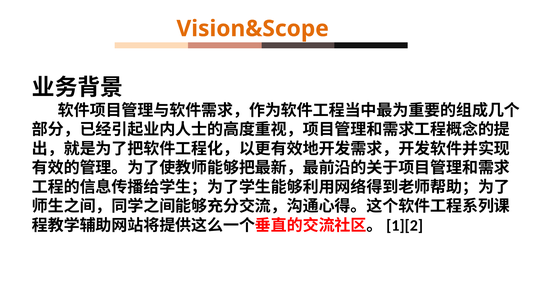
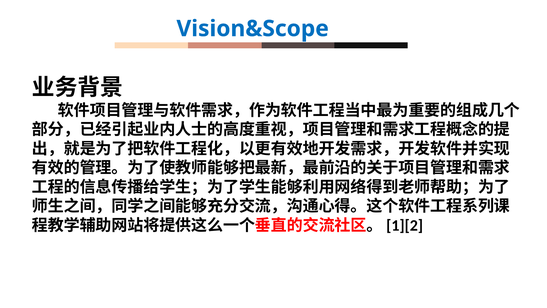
Vision&Scope colour: orange -> blue
